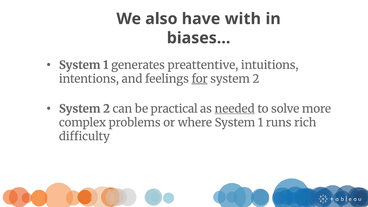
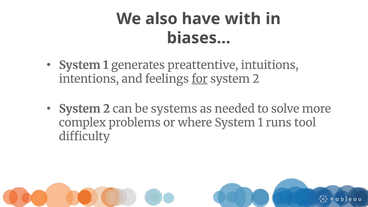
practical: practical -> systems
needed underline: present -> none
rich: rich -> tool
